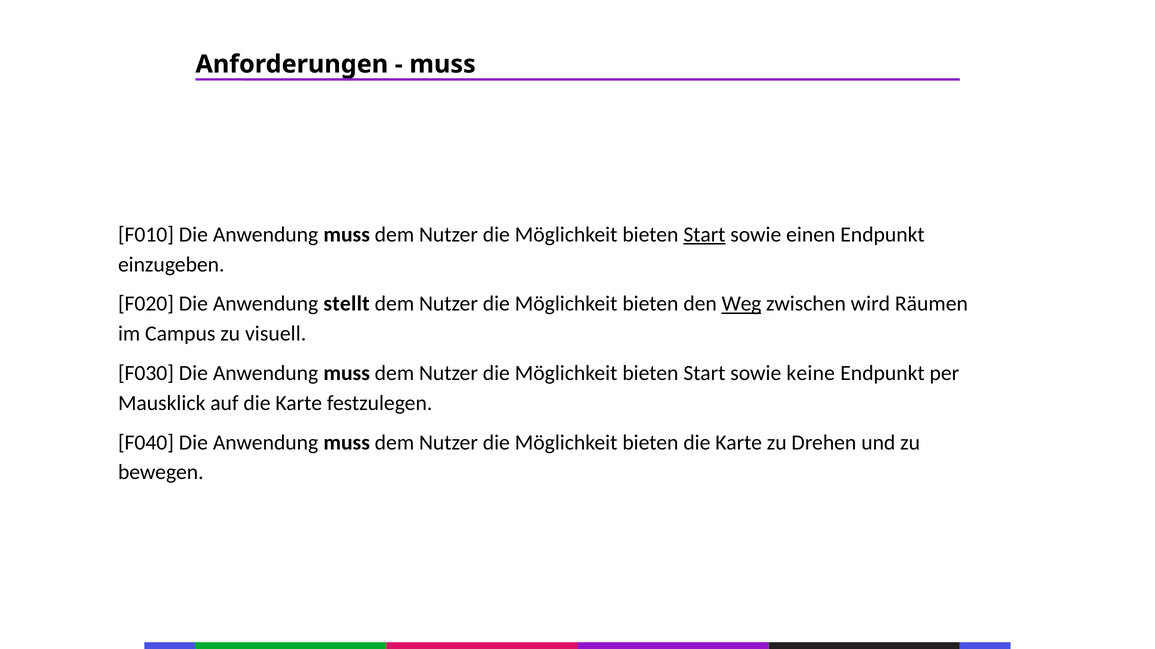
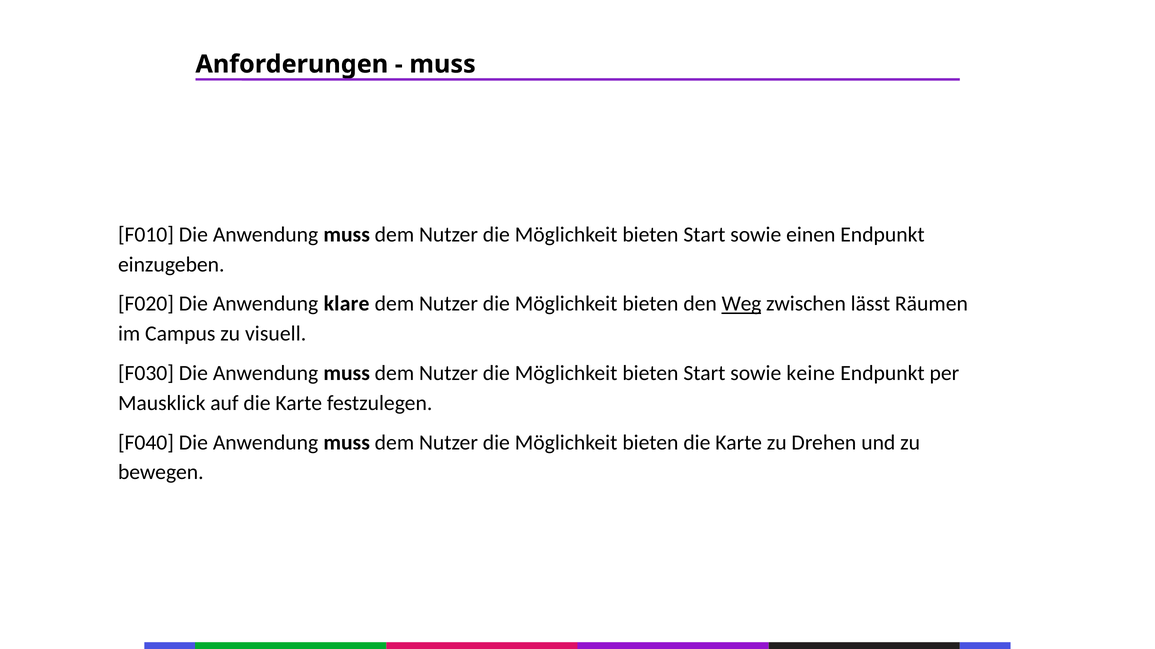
Start at (704, 235) underline: present -> none
stellt: stellt -> klare
wird: wird -> lässt
